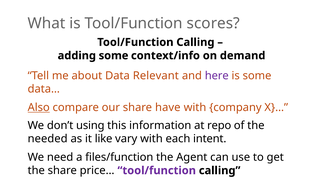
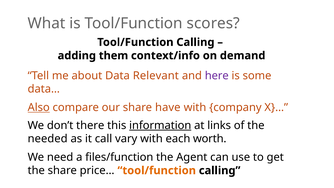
adding some: some -> them
using: using -> there
information underline: none -> present
repo: repo -> links
like: like -> call
intent: intent -> worth
tool/function at (157, 170) colour: purple -> orange
